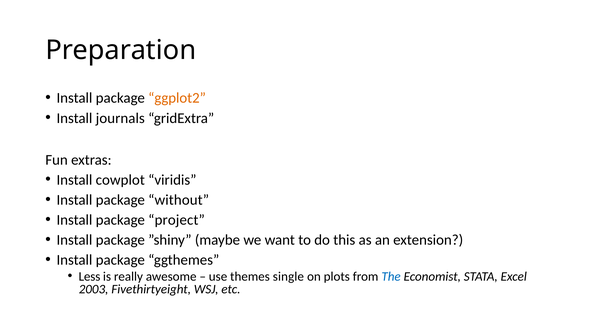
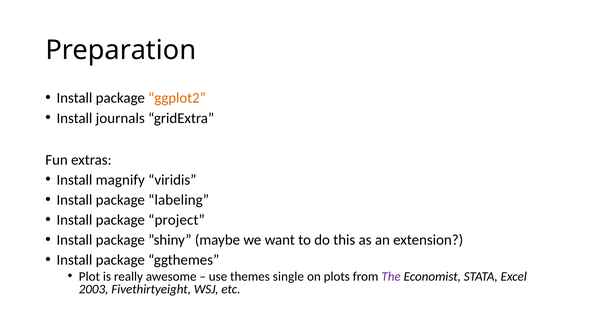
cowplot: cowplot -> magnify
without: without -> labeling
Less: Less -> Plot
The colour: blue -> purple
